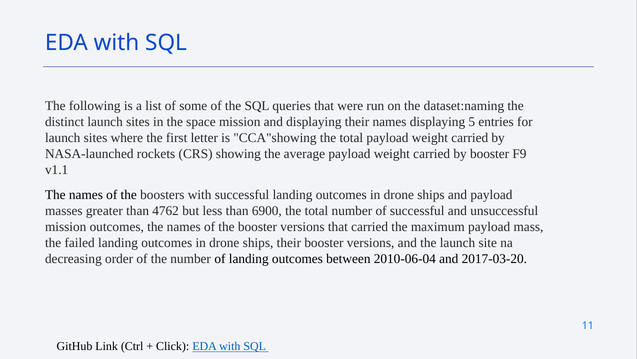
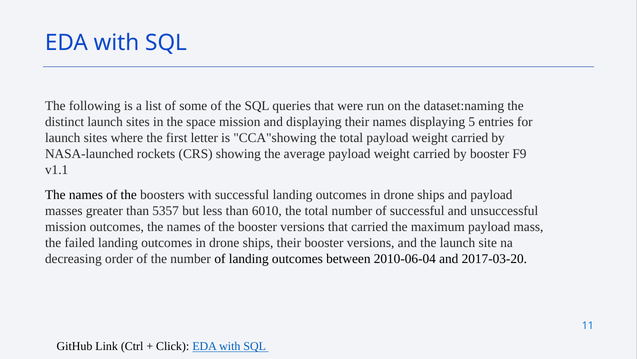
4762: 4762 -> 5357
6900: 6900 -> 6010
